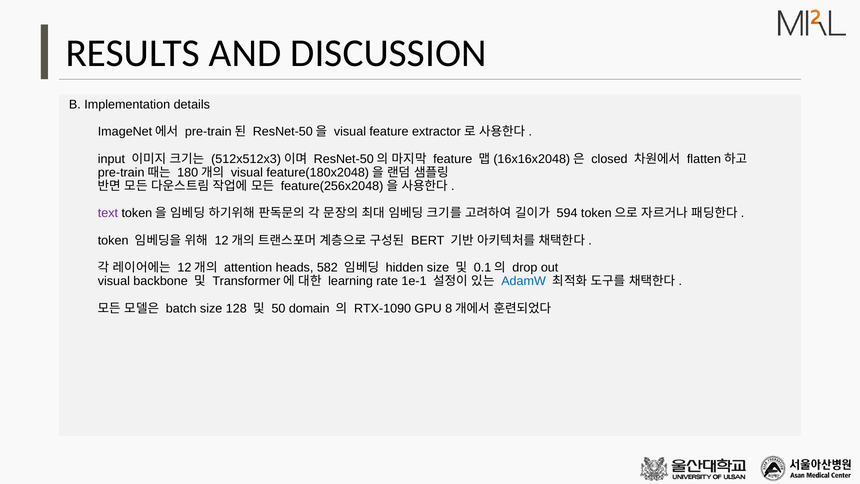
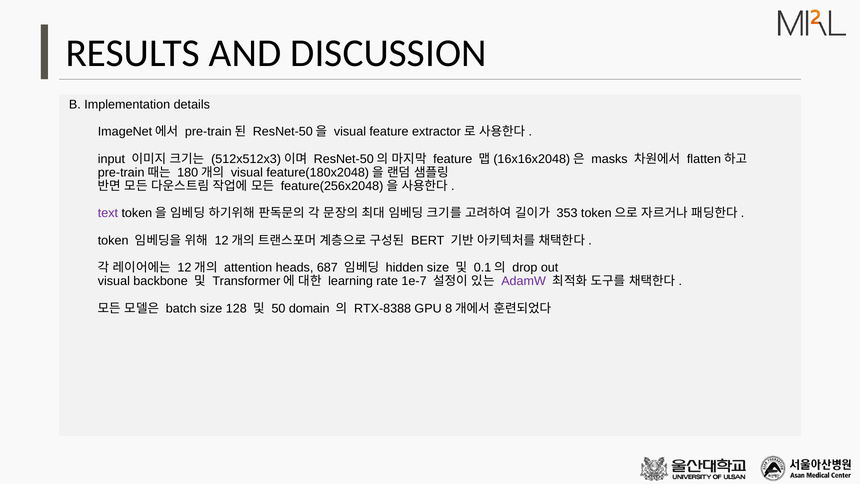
closed: closed -> masks
594: 594 -> 353
582: 582 -> 687
1e-1: 1e-1 -> 1e-7
AdamW colour: blue -> purple
RTX-1090: RTX-1090 -> RTX-8388
